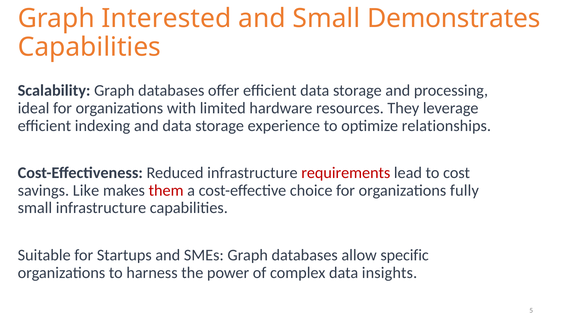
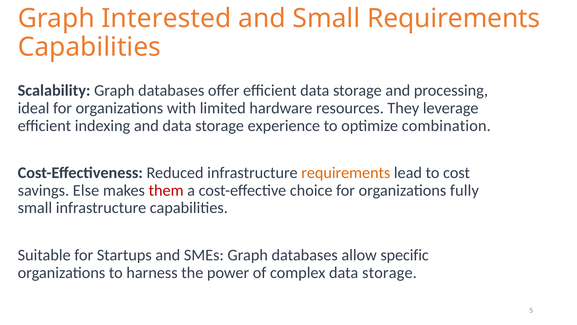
Small Demonstrates: Demonstrates -> Requirements
relationships: relationships -> combination
requirements at (346, 173) colour: red -> orange
Like: Like -> Else
complex data insights: insights -> storage
